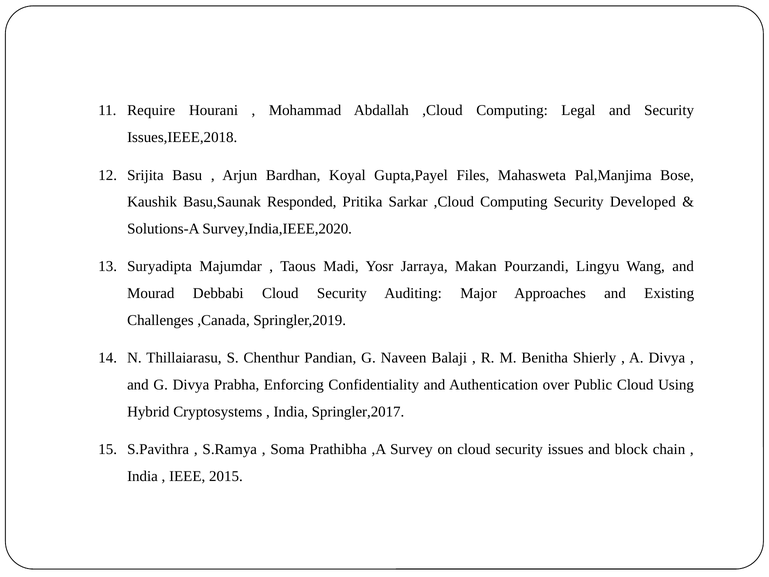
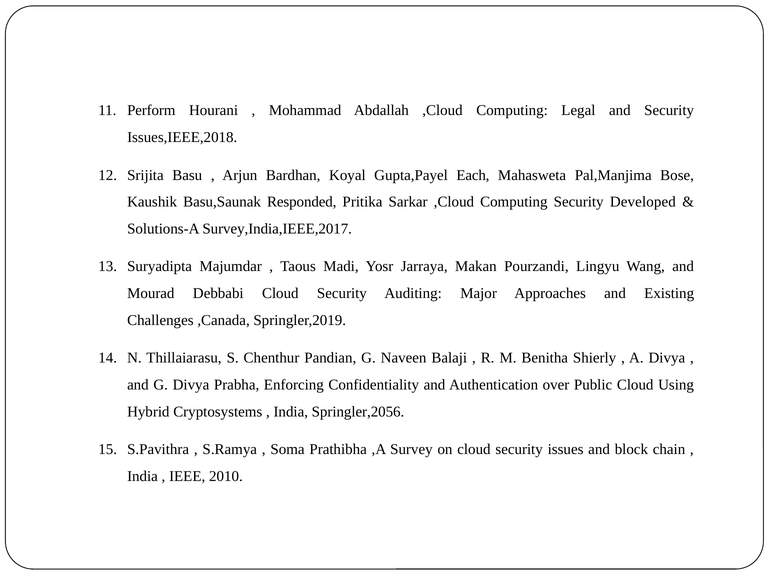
Require: Require -> Perform
Files: Files -> Each
Survey,India,IEEE,2020: Survey,India,IEEE,2020 -> Survey,India,IEEE,2017
Springler,2017: Springler,2017 -> Springler,2056
2015: 2015 -> 2010
